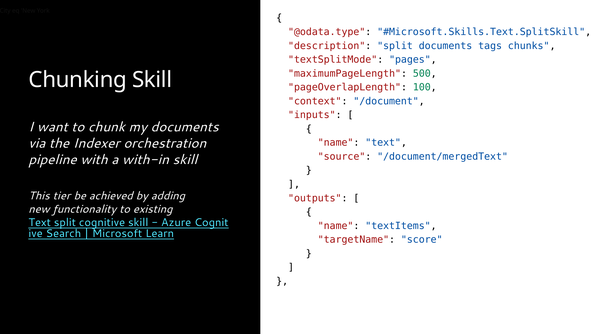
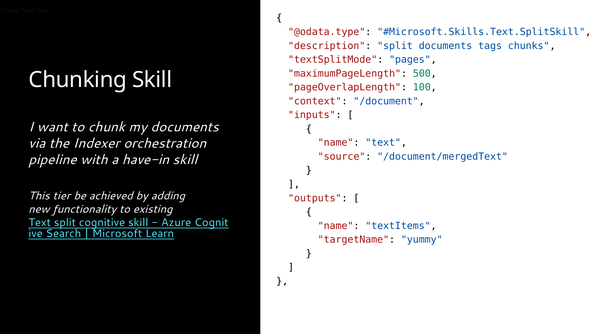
with-in: with-in -> have-in
score: score -> yummy
